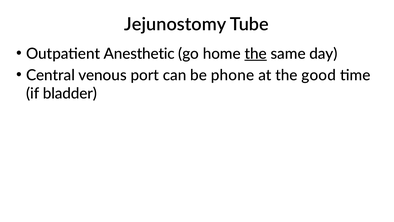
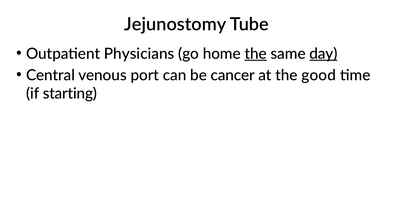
Anesthetic: Anesthetic -> Physicians
day underline: none -> present
phone: phone -> cancer
bladder: bladder -> starting
